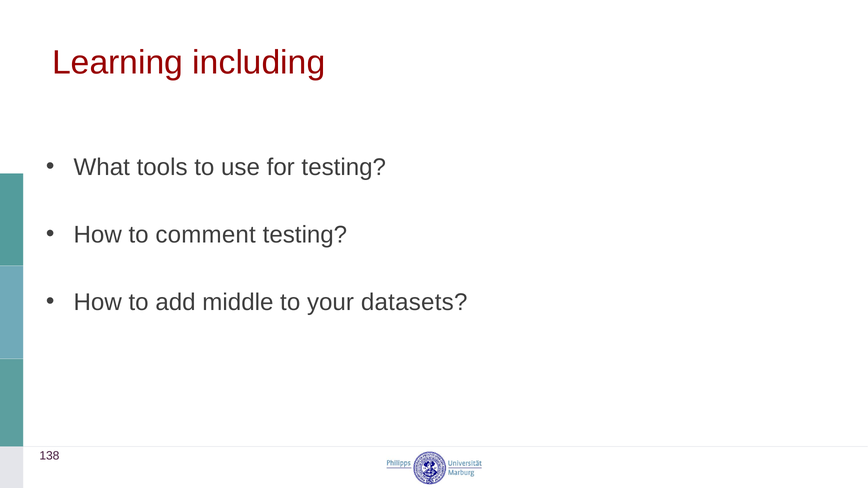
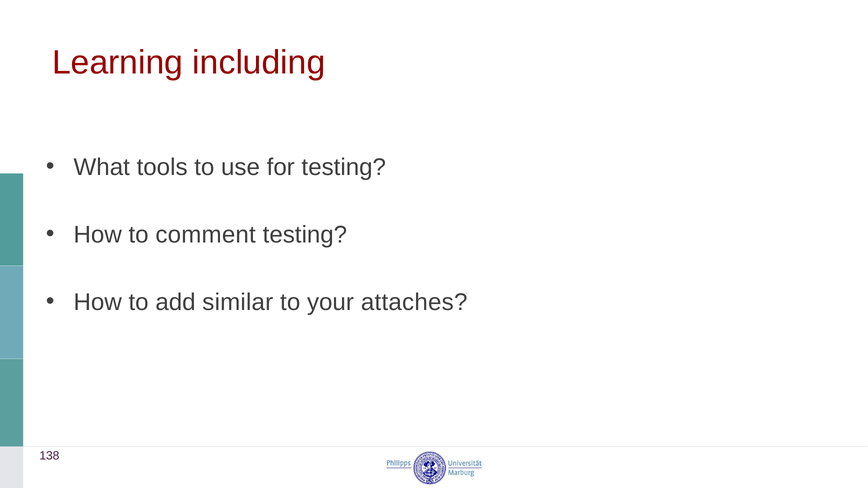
middle: middle -> similar
datasets: datasets -> attaches
